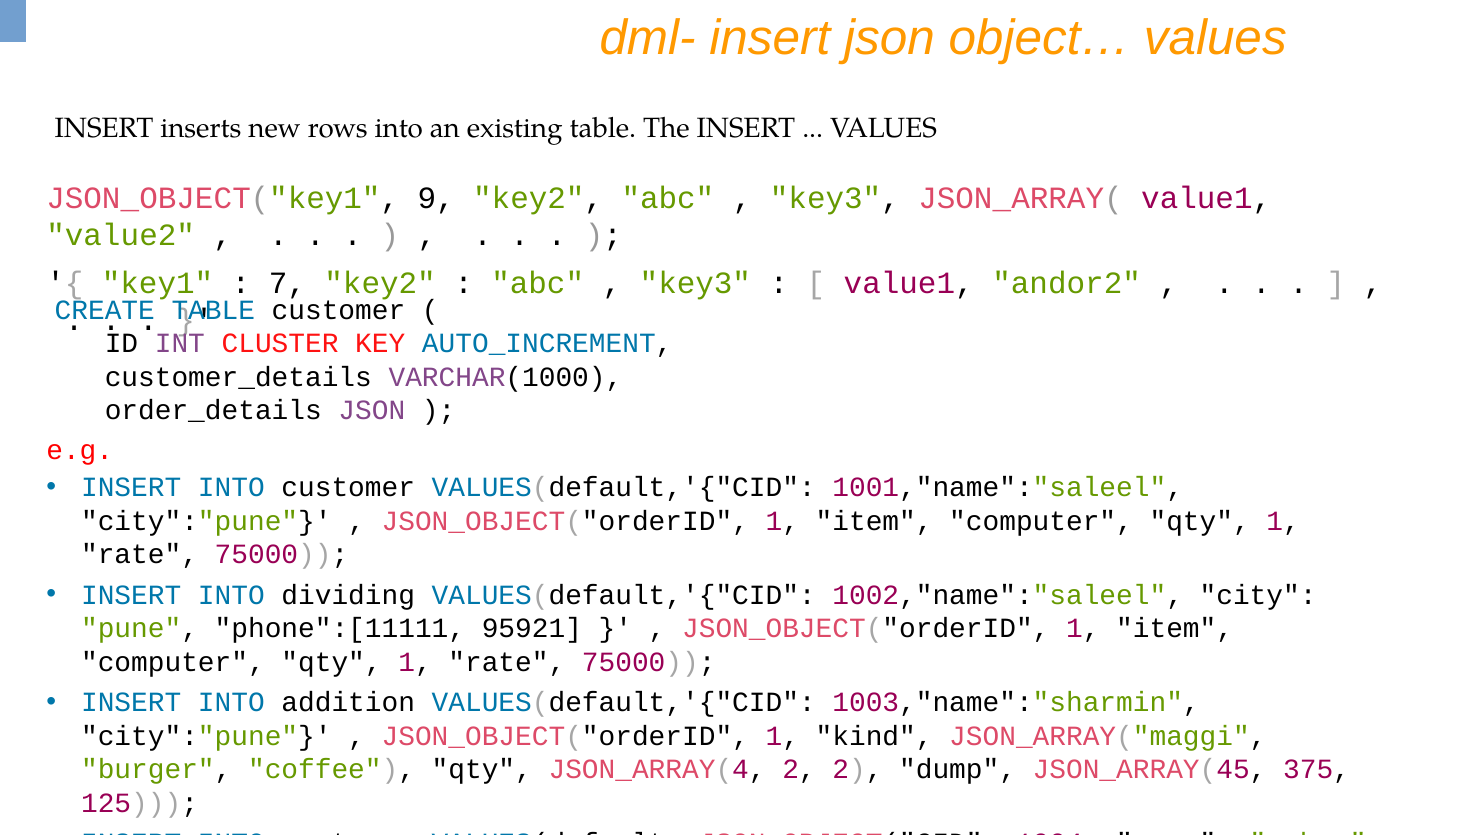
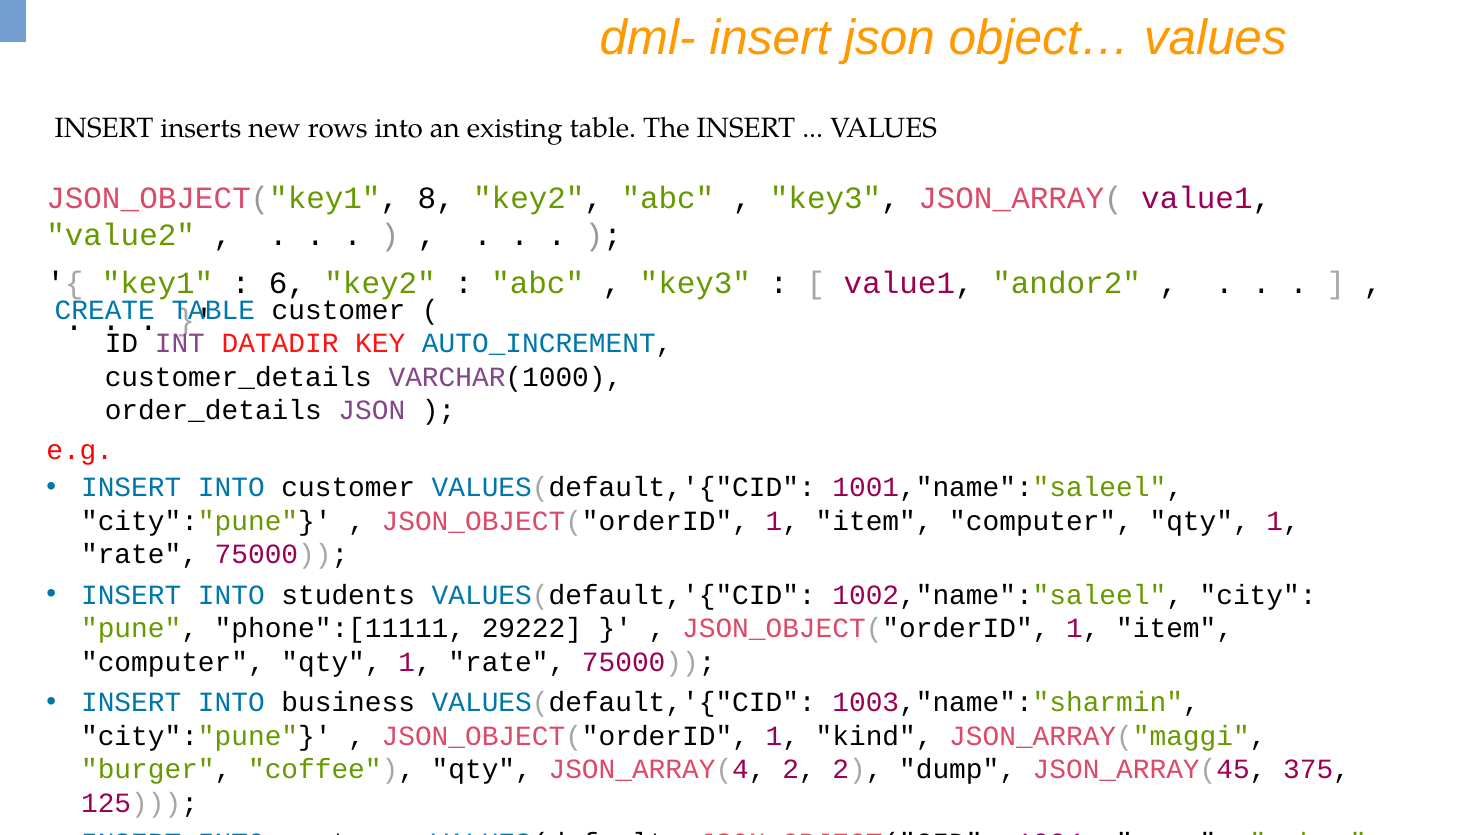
9: 9 -> 8
7: 7 -> 6
CLUSTER: CLUSTER -> DATADIR
dividing: dividing -> students
95921: 95921 -> 29222
addition: addition -> business
